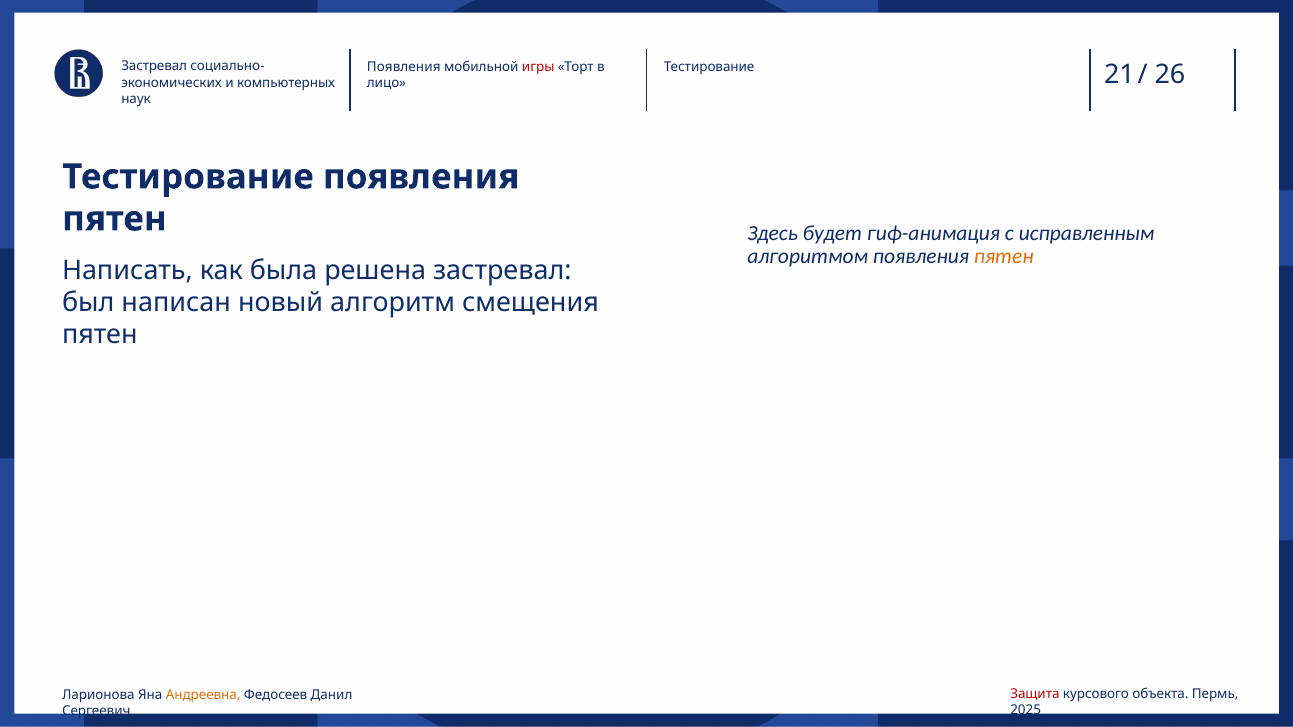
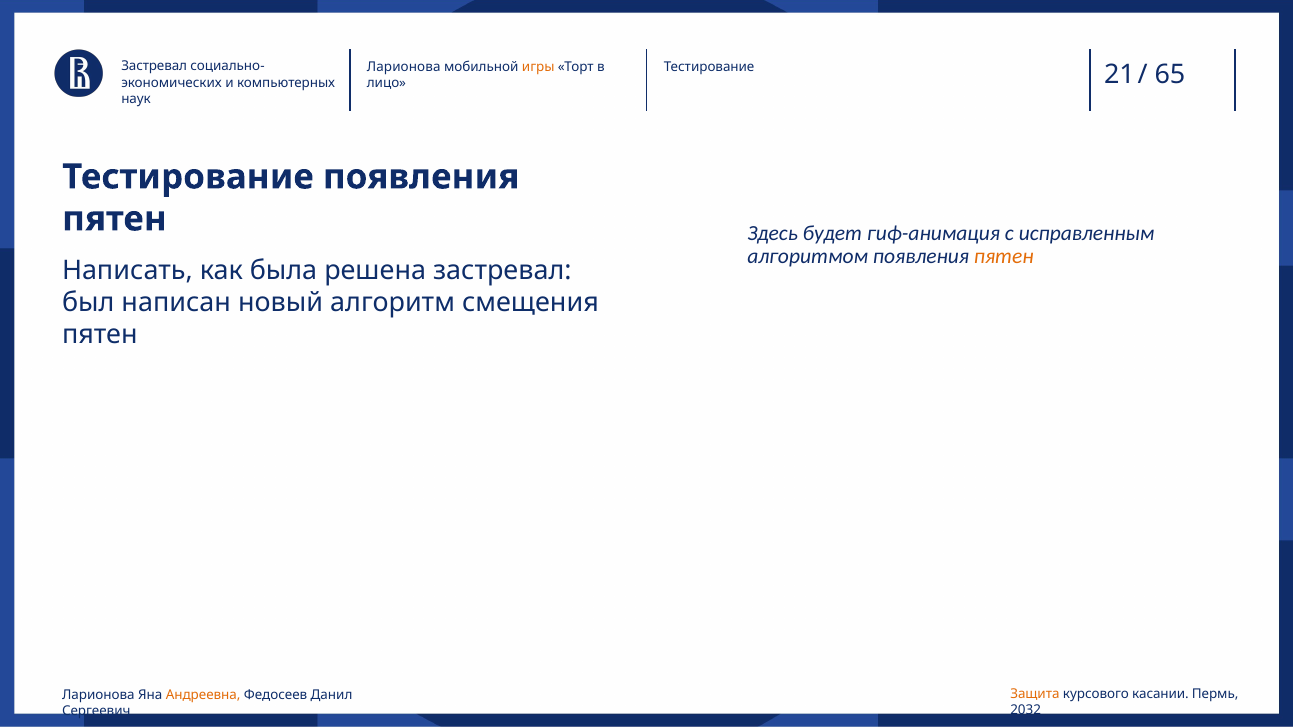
Появления at (404, 67): Появления -> Ларионова
игры colour: red -> orange
26: 26 -> 65
Защита colour: red -> orange
объекта: объекта -> касании
2025: 2025 -> 2032
